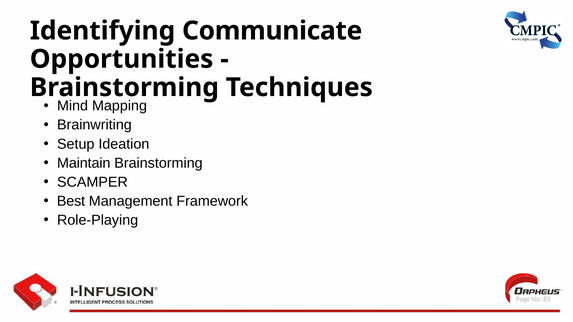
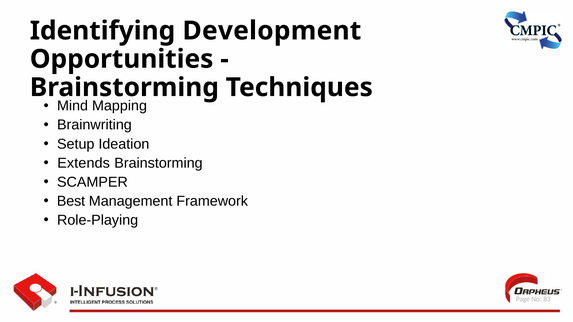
Communicate: Communicate -> Development
Maintain: Maintain -> Extends
